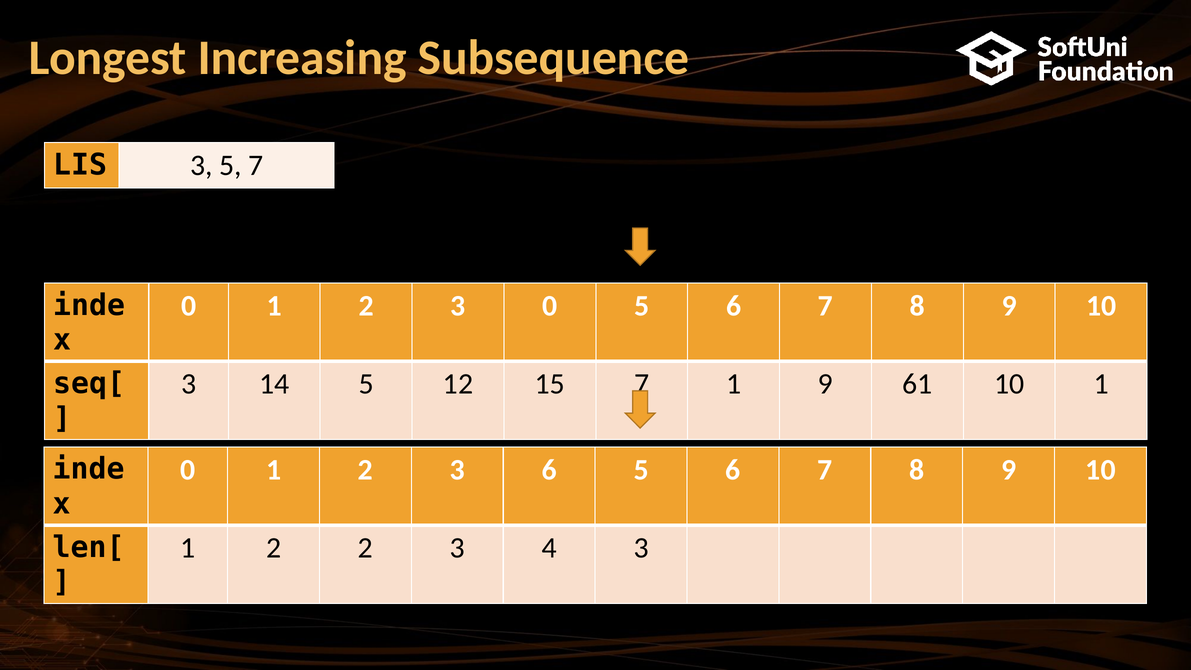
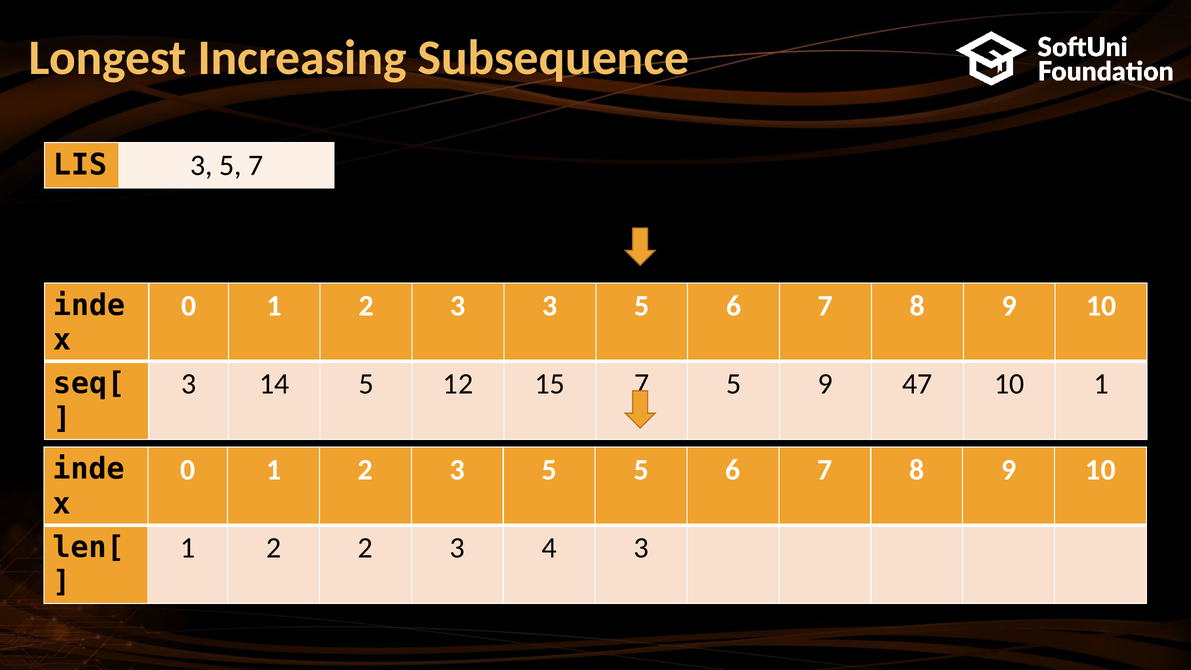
3 0: 0 -> 3
1 at (734, 384): 1 -> 5
61: 61 -> 47
2 3 6: 6 -> 5
